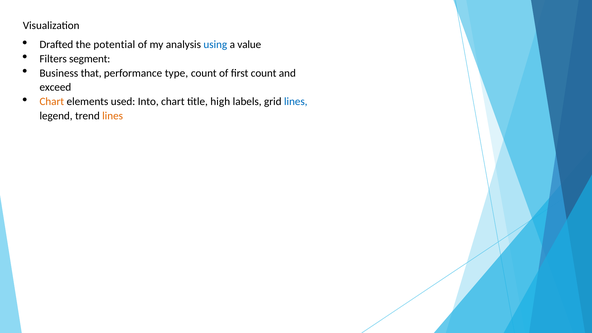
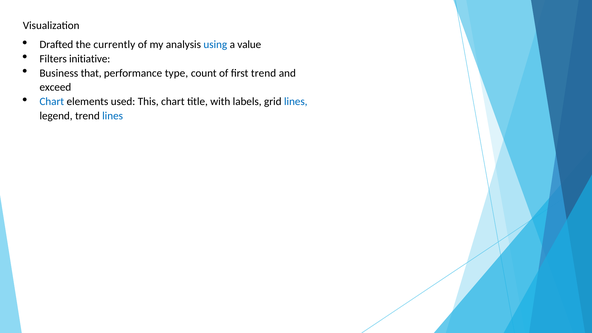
potential: potential -> currently
segment: segment -> initiative
first count: count -> trend
Chart at (52, 102) colour: orange -> blue
Into: Into -> This
high: high -> with
lines at (113, 116) colour: orange -> blue
